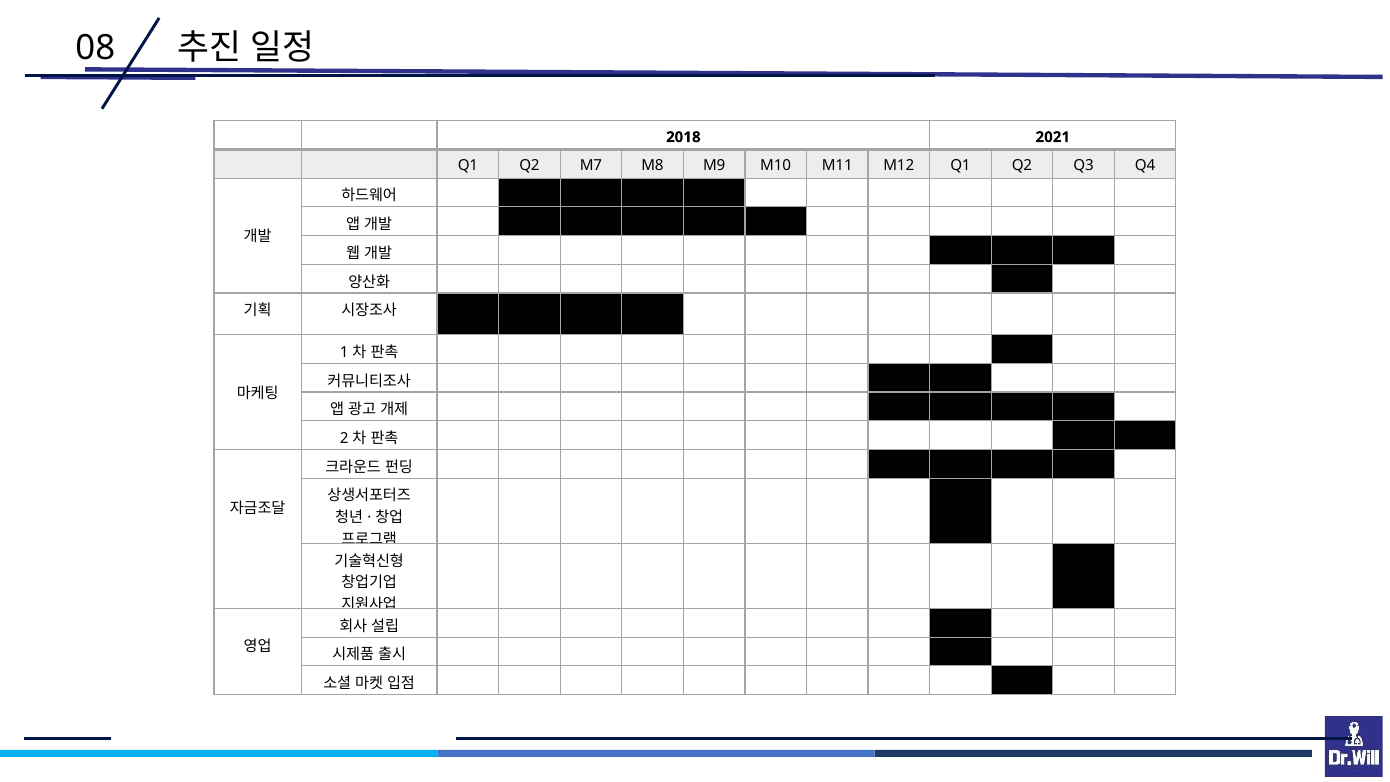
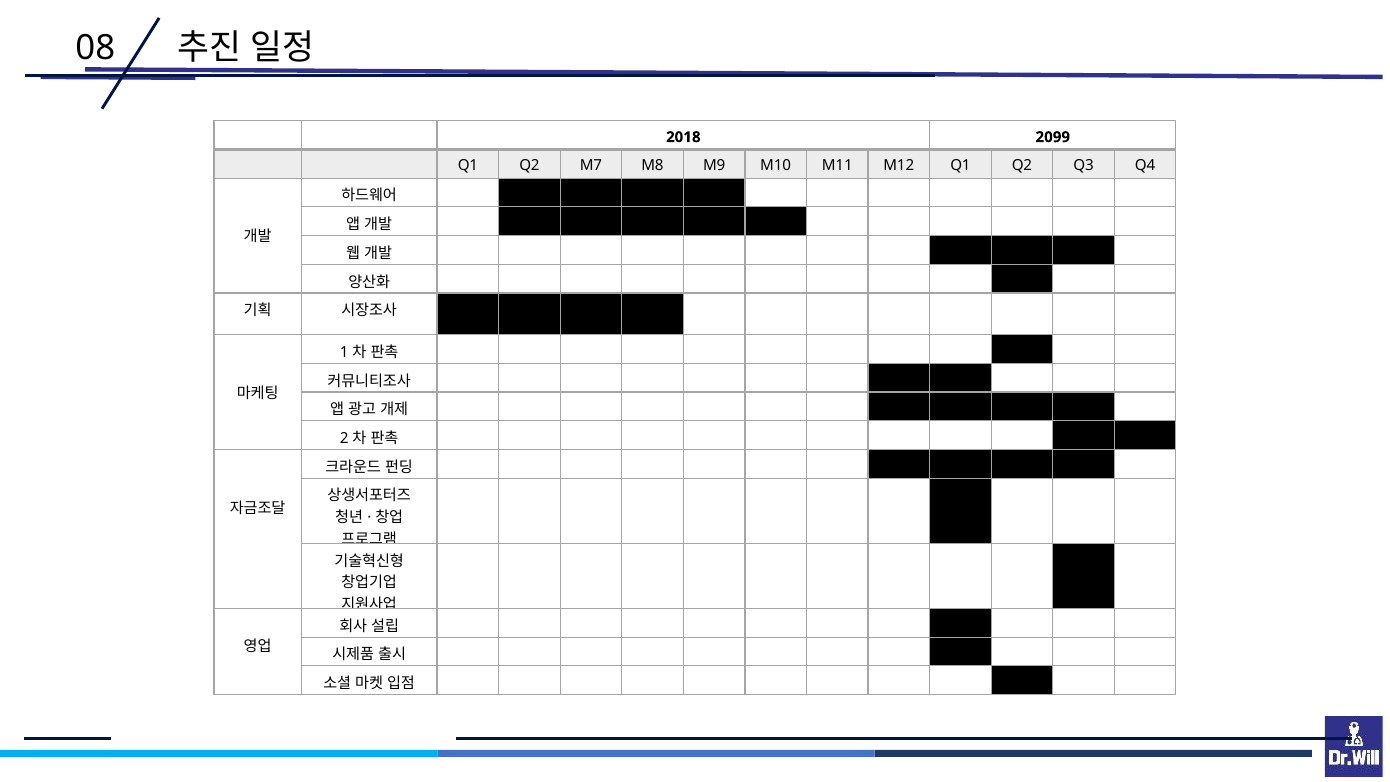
2021: 2021 -> 2099
